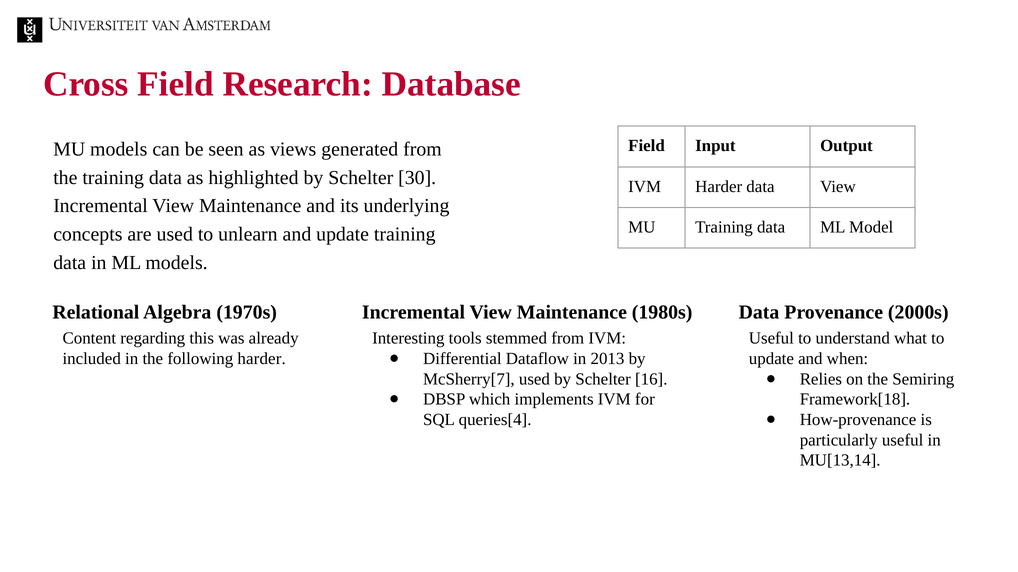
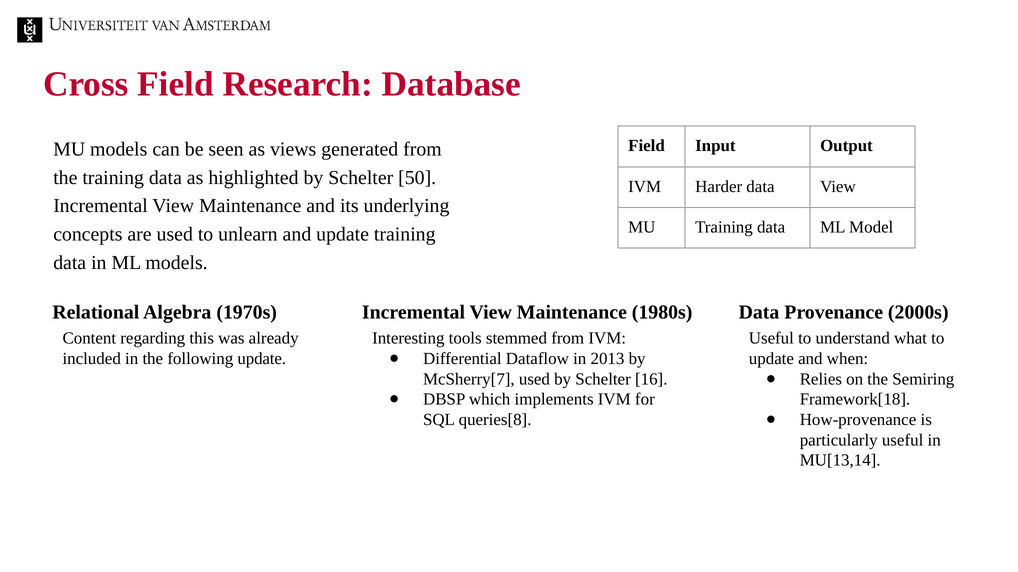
30: 30 -> 50
following harder: harder -> update
queries[4: queries[4 -> queries[8
